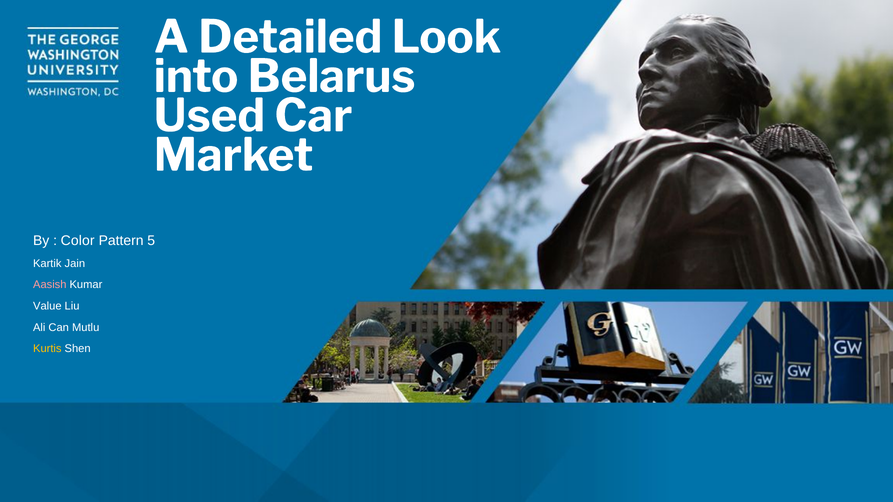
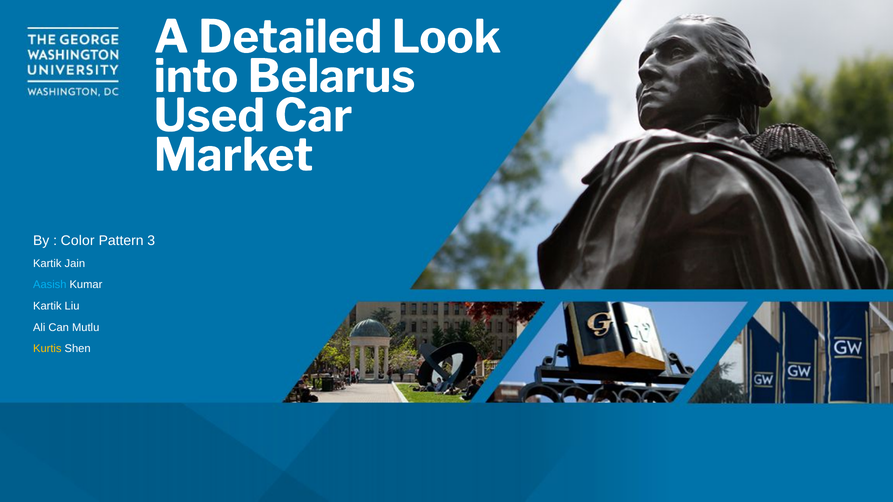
5: 5 -> 3
Aasish colour: pink -> light blue
Value at (47, 306): Value -> Kartik
